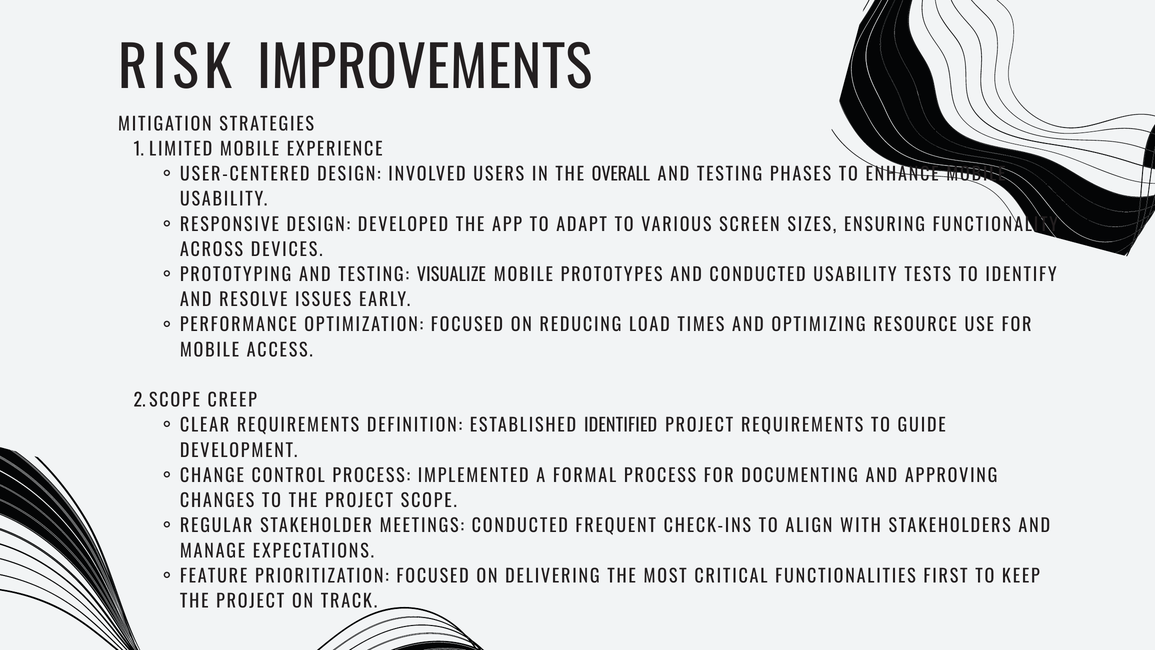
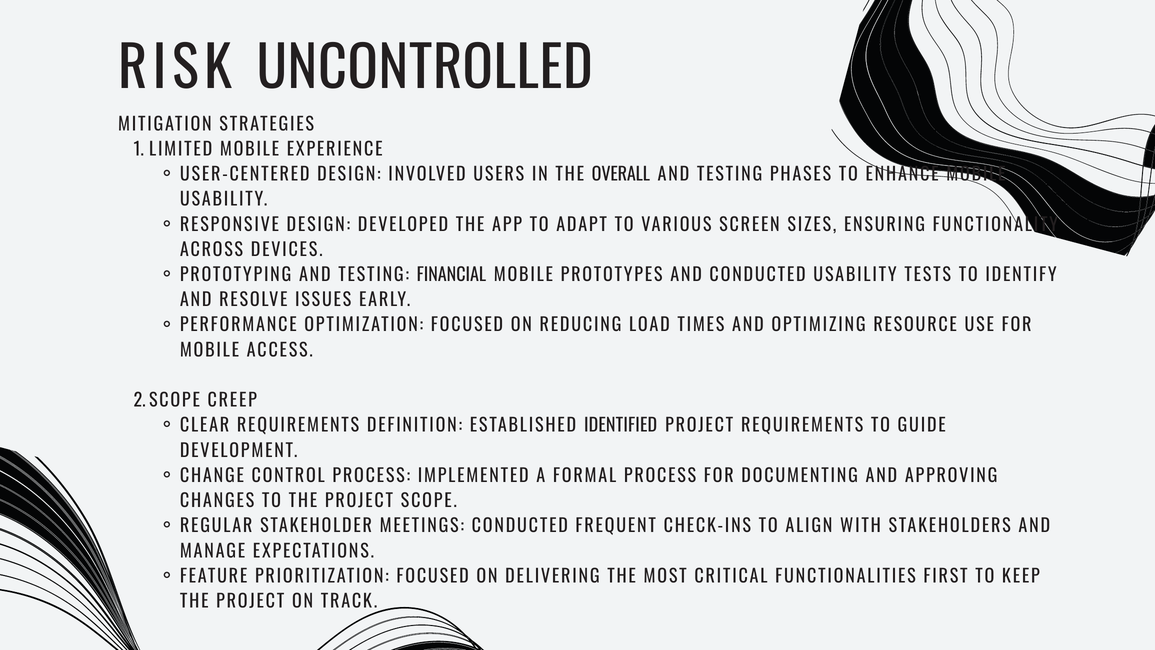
IMPROVEMENTS: IMPROVEMENTS -> UNCONTROLLED
VISUALIZE: VISUALIZE -> FINANCIAL
